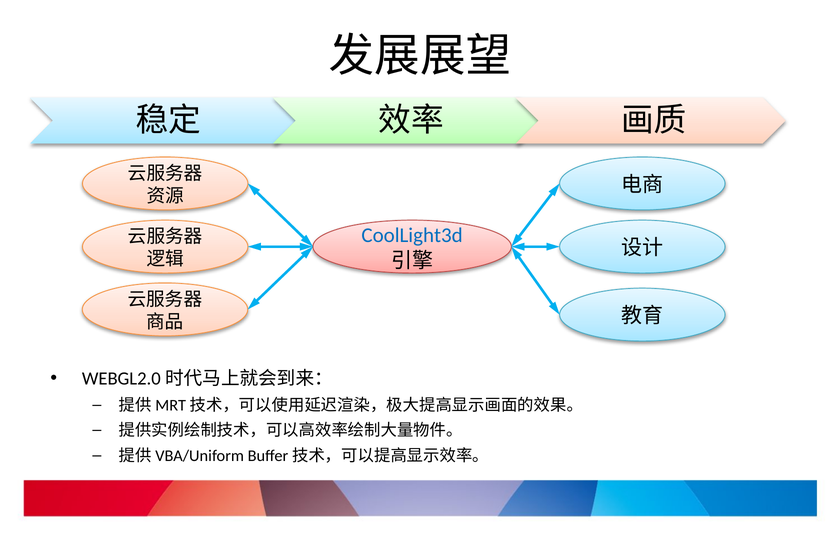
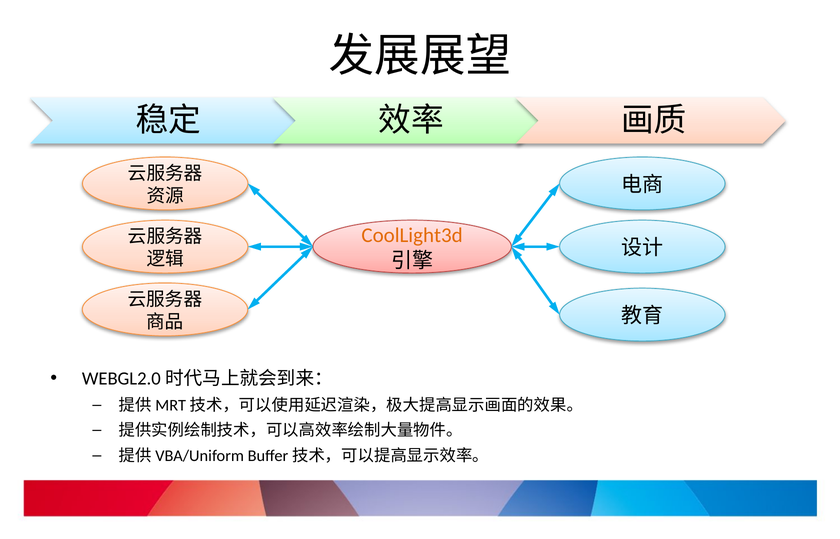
CoolLight3d colour: blue -> orange
